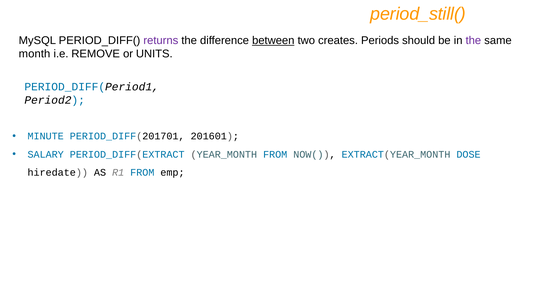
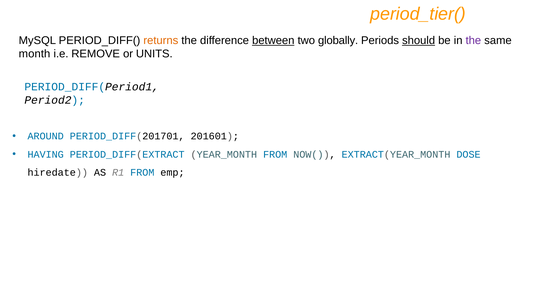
period_still(: period_still( -> period_tier(
returns colour: purple -> orange
creates: creates -> globally
should underline: none -> present
MINUTE: MINUTE -> AROUND
SALARY: SALARY -> HAVING
